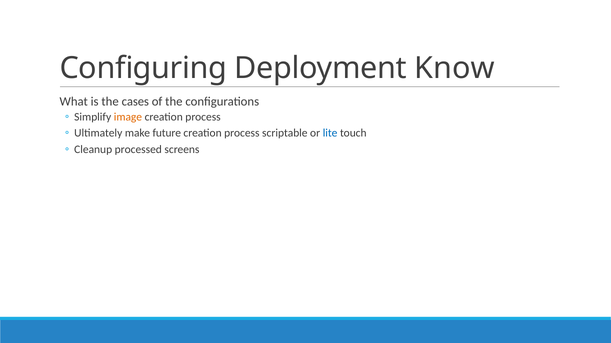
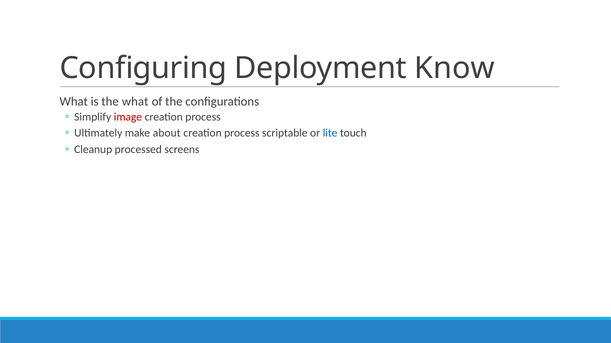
the cases: cases -> what
image colour: orange -> red
future: future -> about
